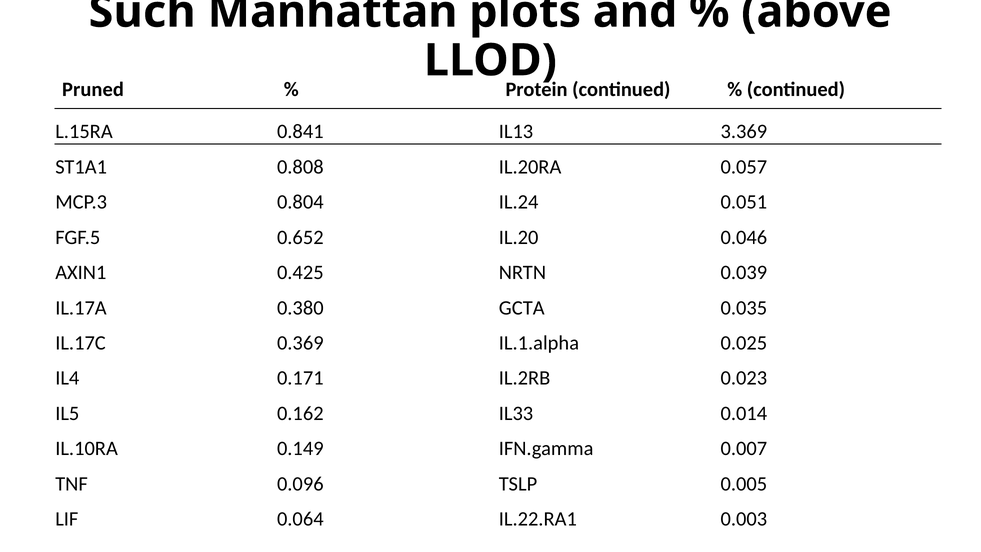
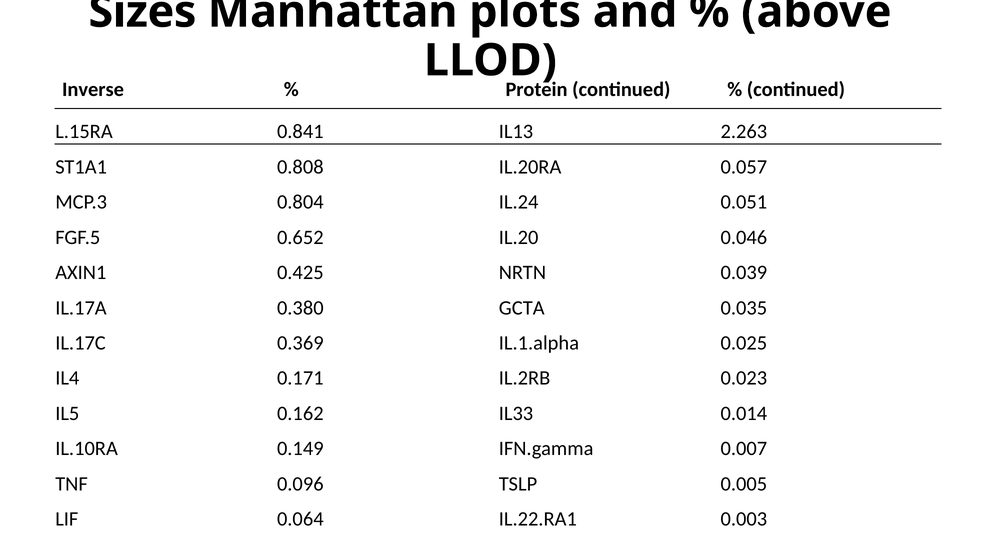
Such: Such -> Sizes
Pruned: Pruned -> Inverse
3.369: 3.369 -> 2.263
